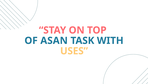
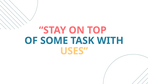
ASAN: ASAN -> SOME
